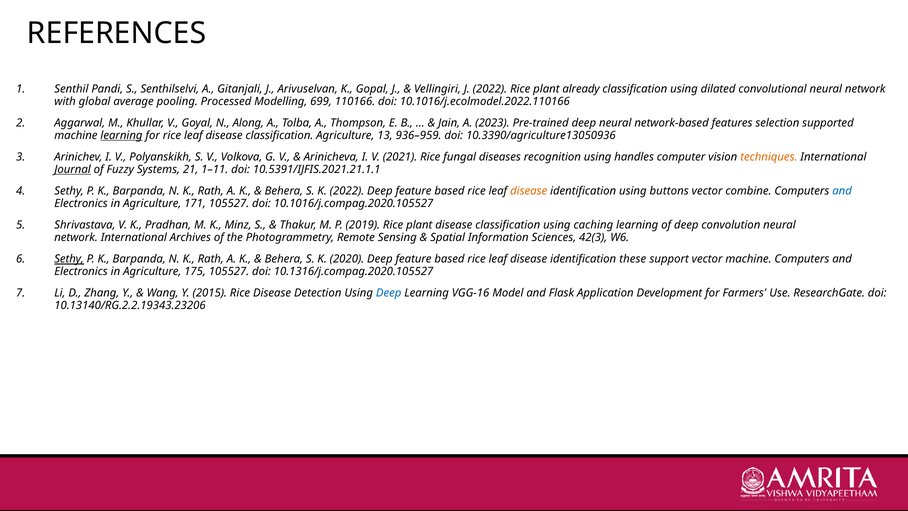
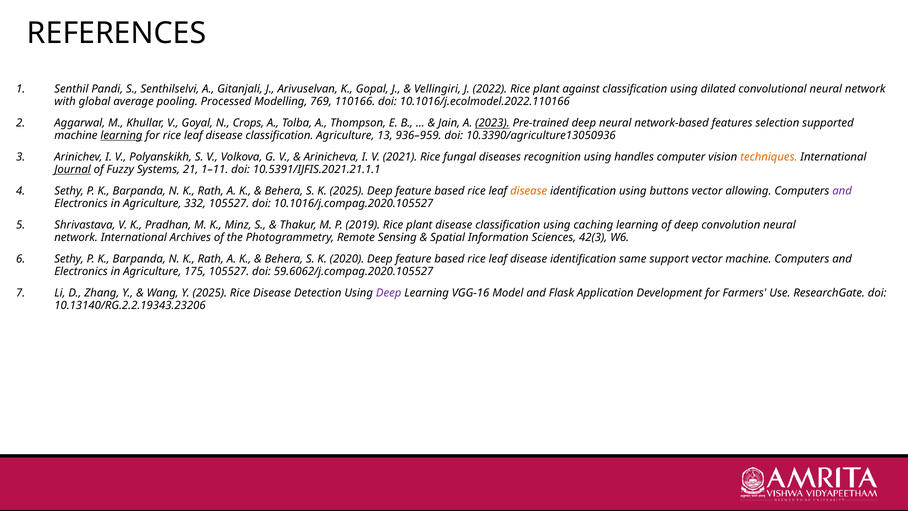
already: already -> against
699: 699 -> 769
Along: Along -> Crops
2023 underline: none -> present
K 2022: 2022 -> 2025
combine: combine -> allowing
and at (842, 191) colour: blue -> purple
171: 171 -> 332
Sethy at (69, 259) underline: present -> none
these: these -> same
10.1316/j.compag.2020.105527: 10.1316/j.compag.2020.105527 -> 59.6062/j.compag.2020.105527
Y 2015: 2015 -> 2025
Deep at (389, 293) colour: blue -> purple
